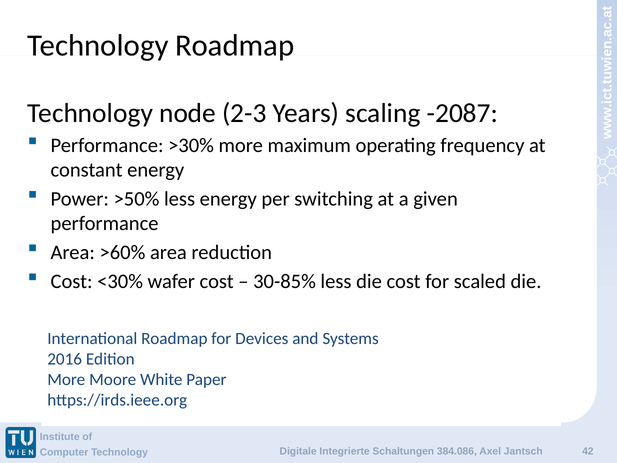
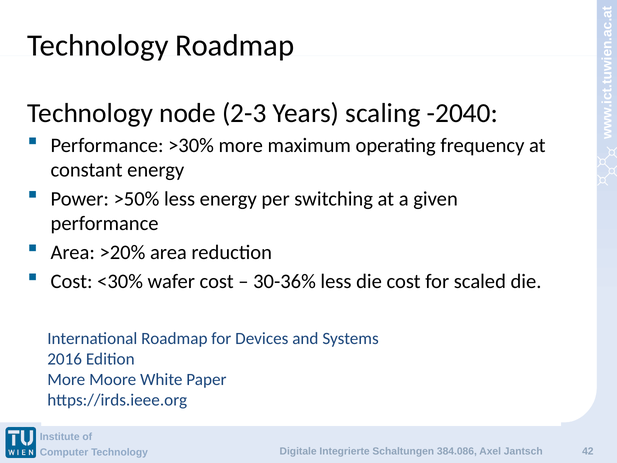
-2087: -2087 -> -2040
>60%: >60% -> >20%
30-85%: 30-85% -> 30-36%
